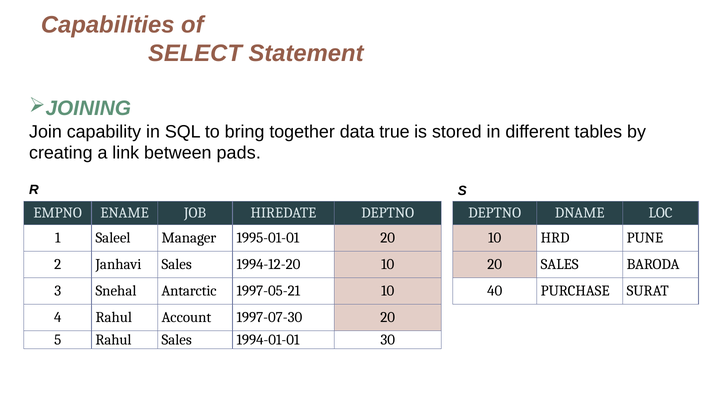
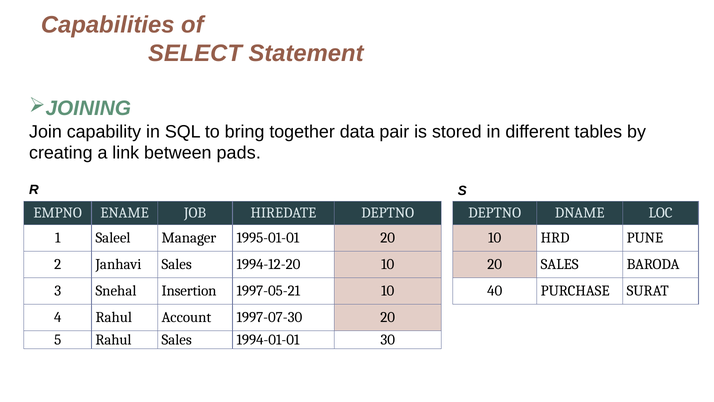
true: true -> pair
Antarctic: Antarctic -> Insertion
